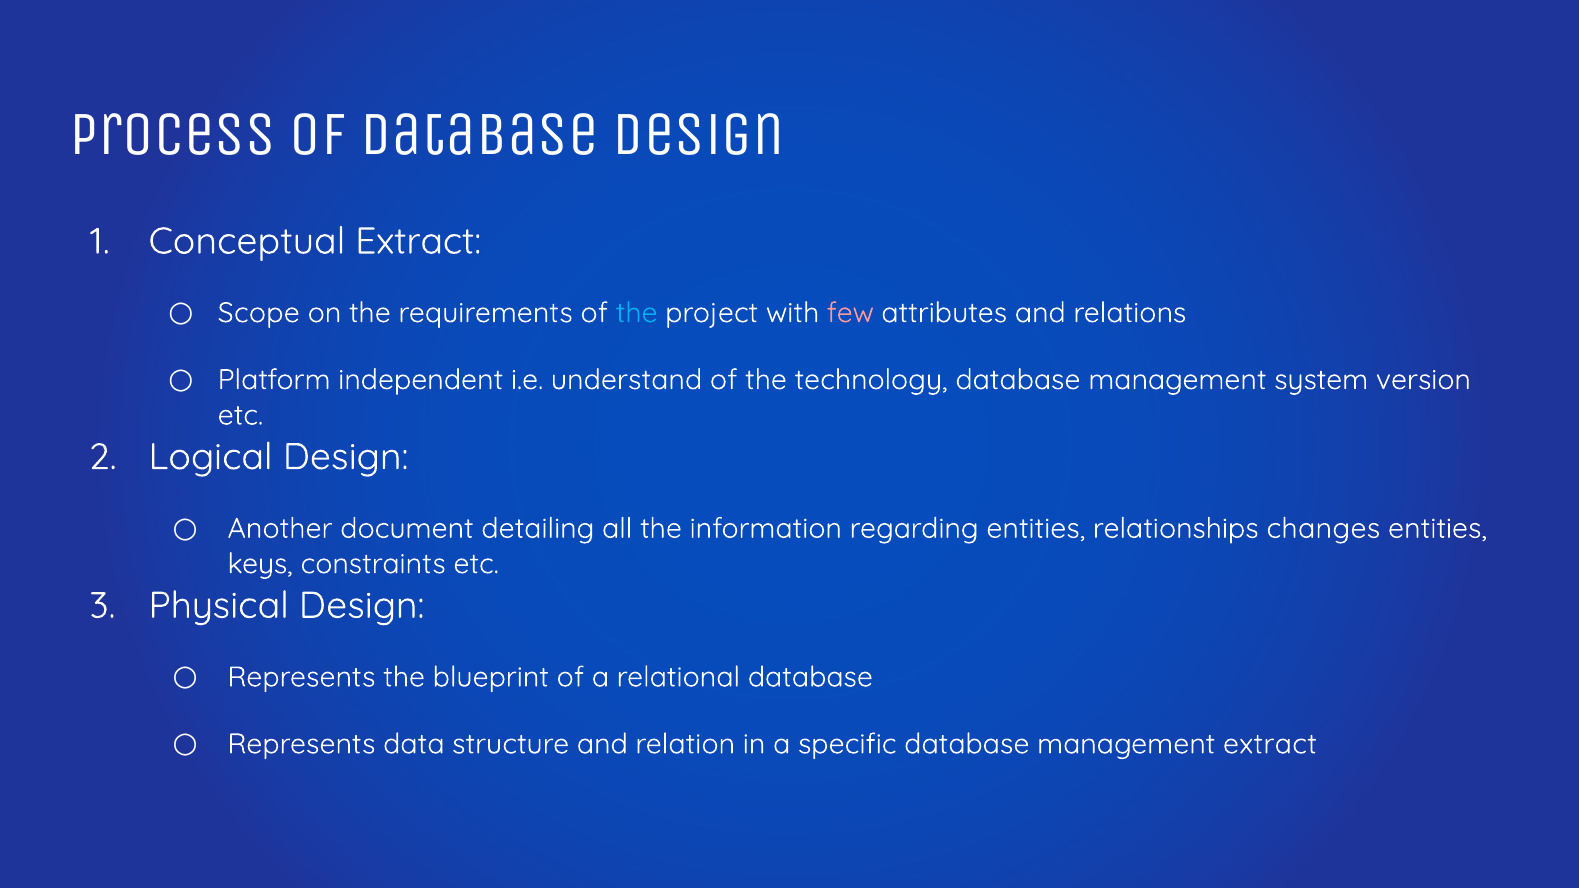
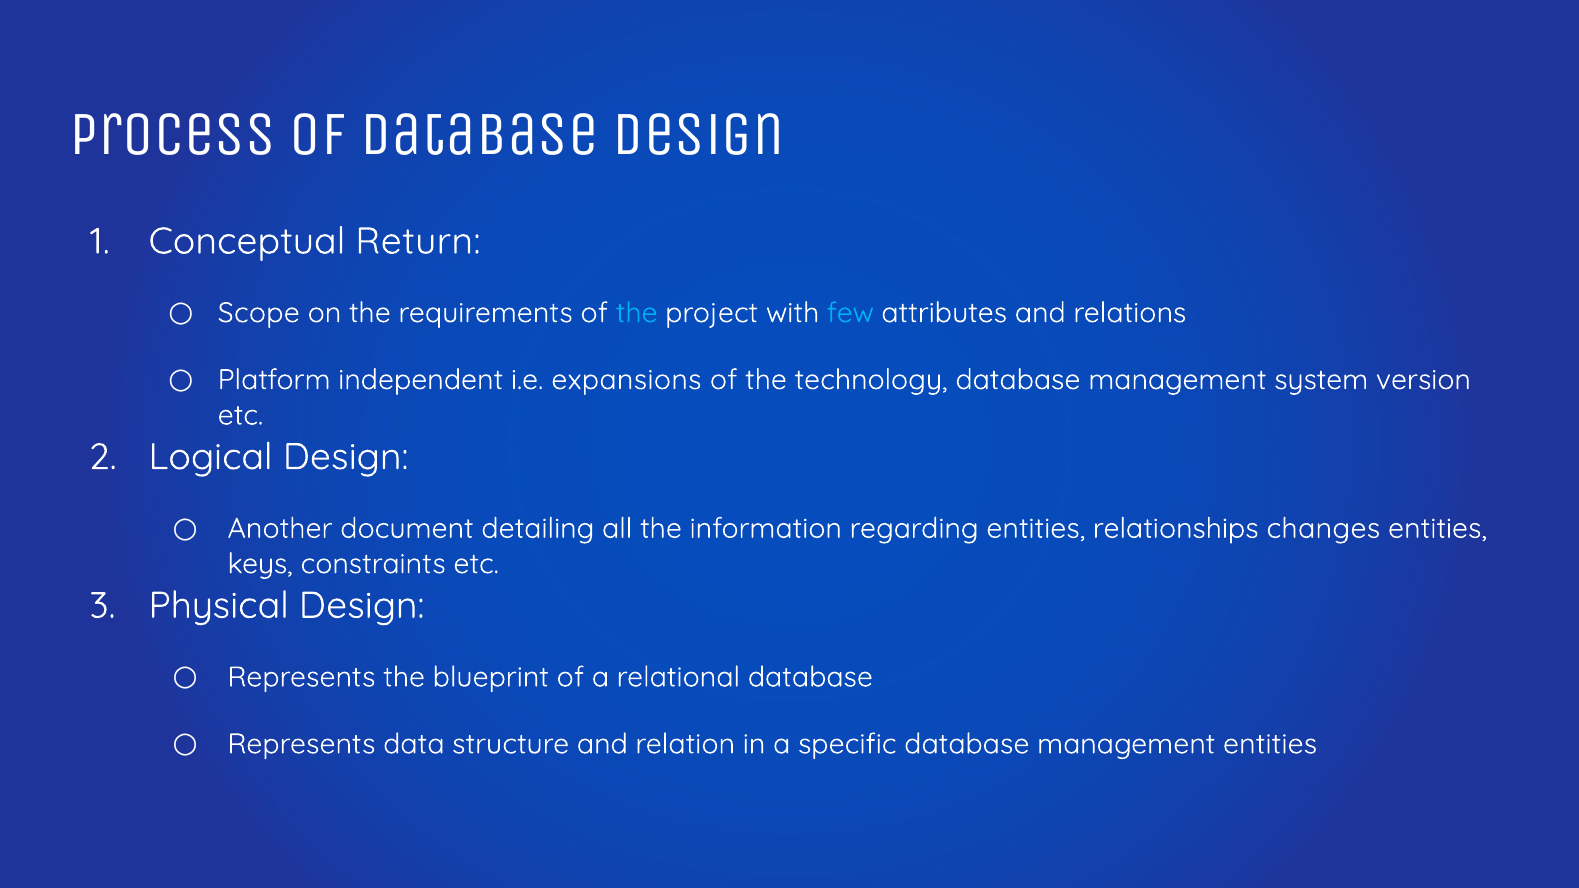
Conceptual Extract: Extract -> Return
few colour: pink -> light blue
understand: understand -> expansions
management extract: extract -> entities
